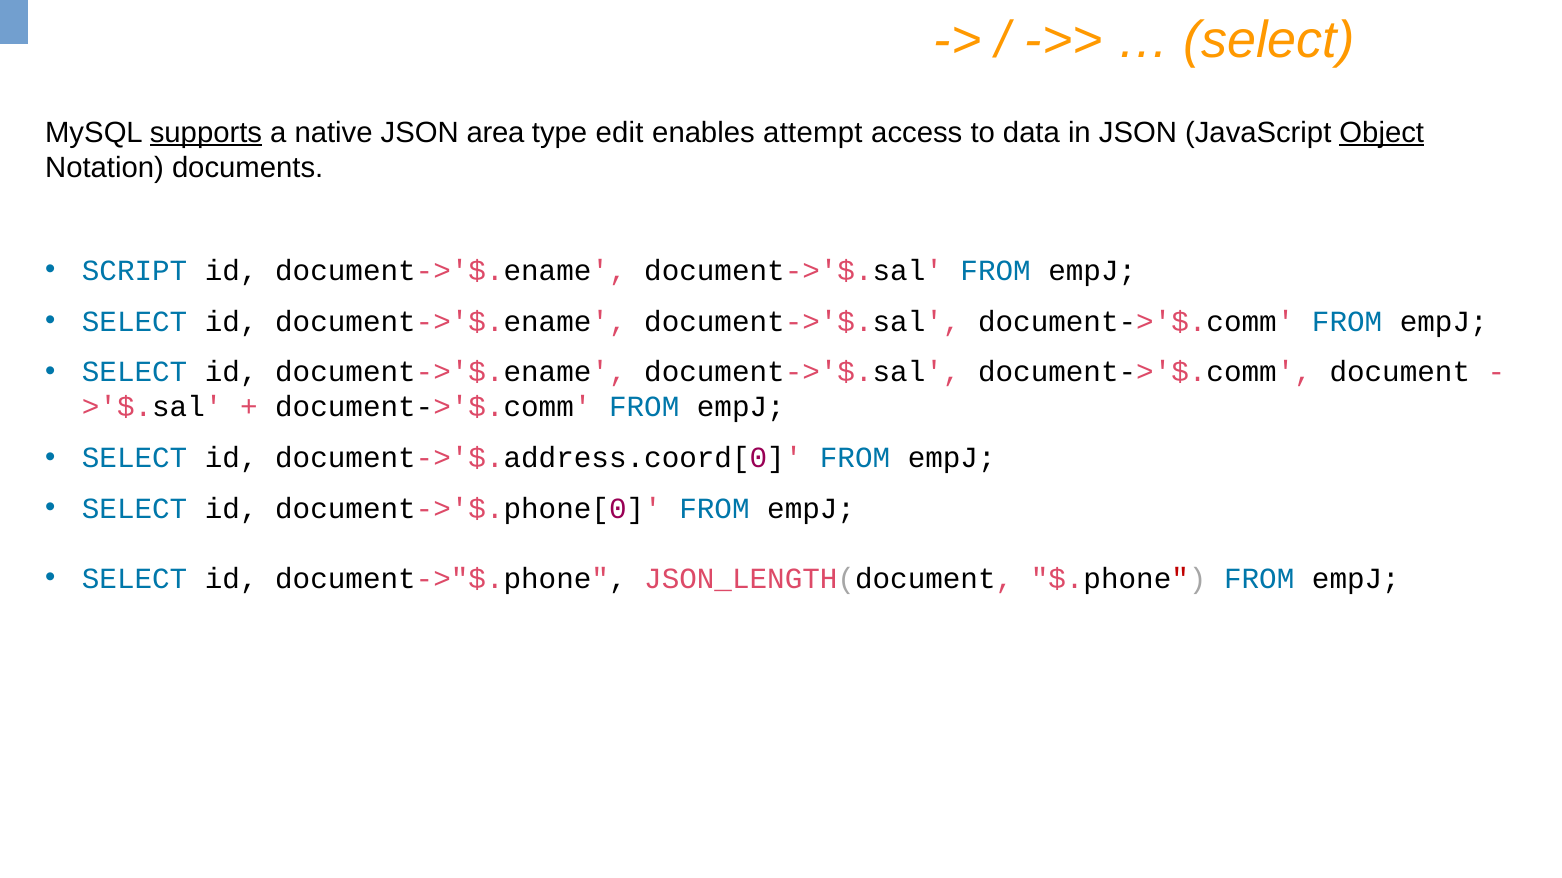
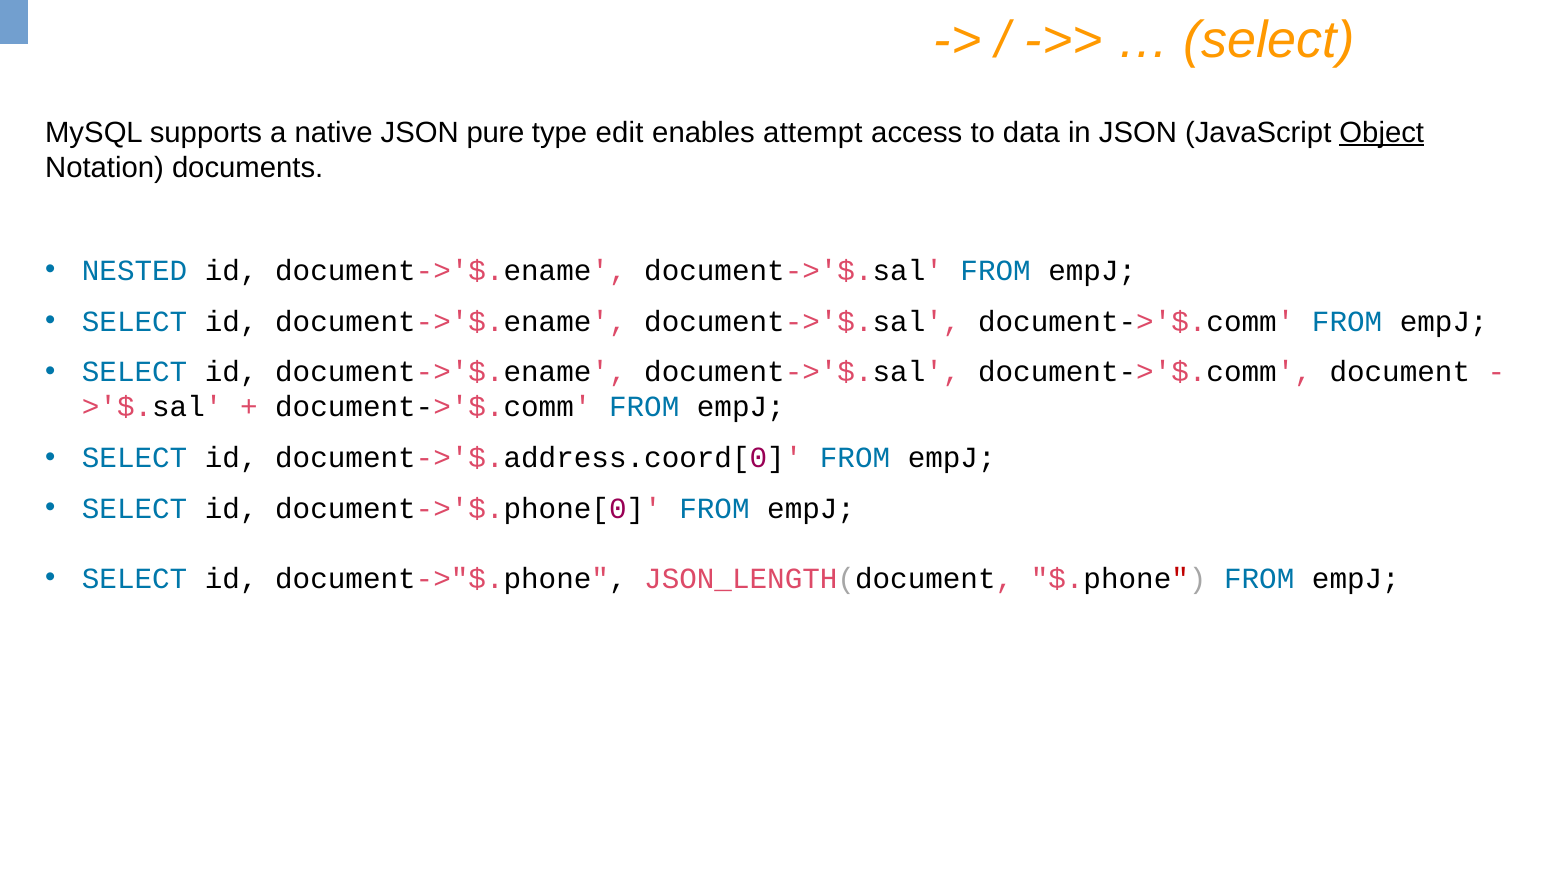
supports underline: present -> none
area: area -> pure
SCRIPT: SCRIPT -> NESTED
